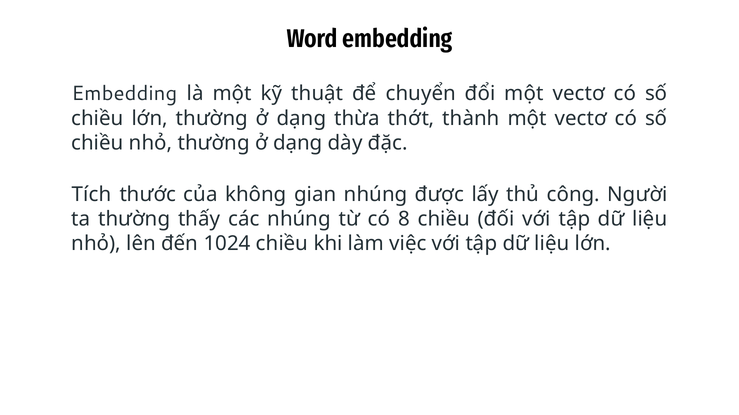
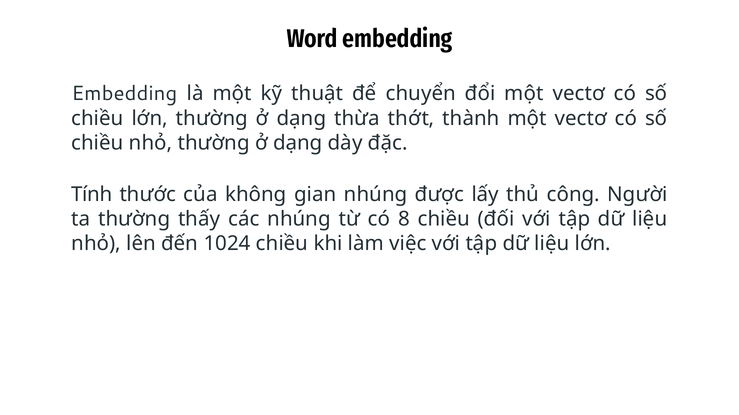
Tích: Tích -> Tính
